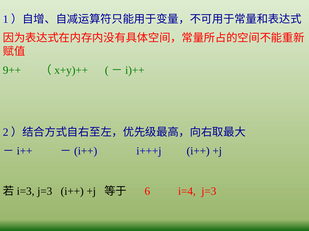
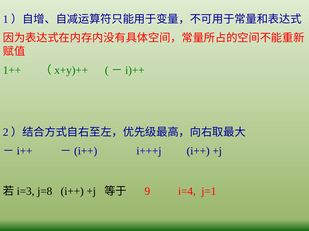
9++: 9++ -> 1++
j=3 at (45, 192): j=3 -> j=8
6: 6 -> 9
i=4 j=3: j=3 -> j=1
